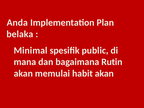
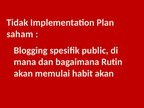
Anda: Anda -> Tidak
belaka: belaka -> saham
Minimal: Minimal -> Blogging
